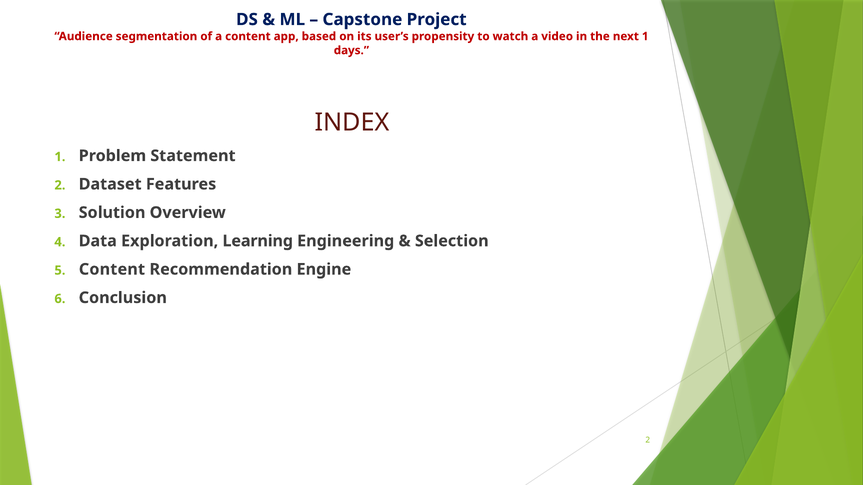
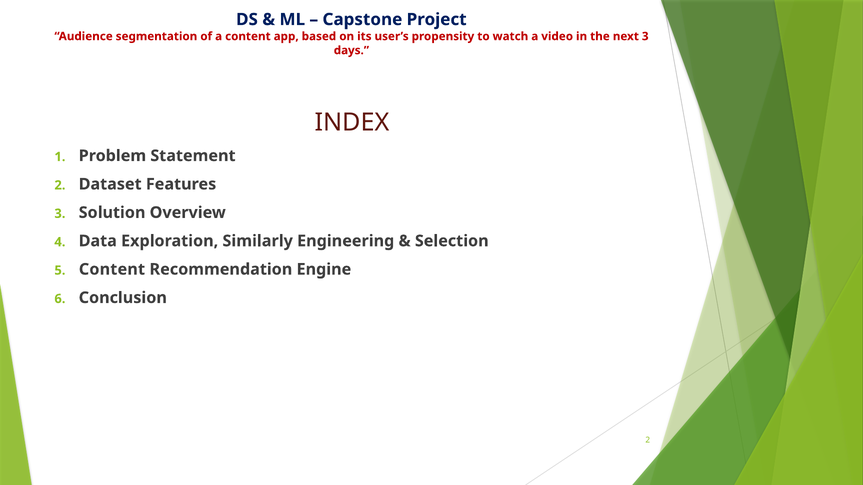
next 1: 1 -> 3
Learning: Learning -> Similarly
